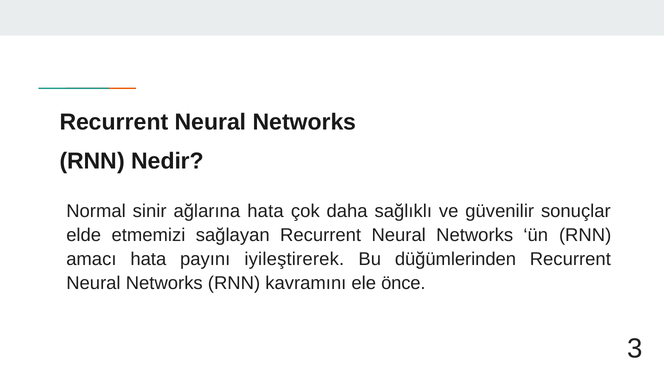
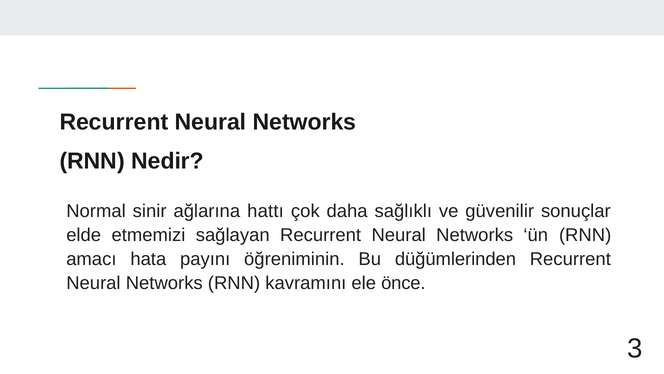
ağlarına hata: hata -> hattı
iyileştirerek: iyileştirerek -> öğreniminin
